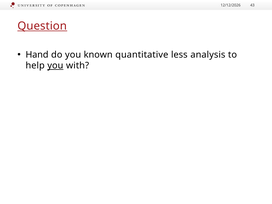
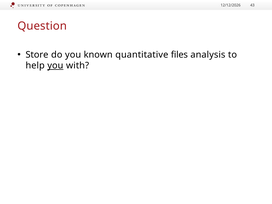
Question underline: present -> none
Hand: Hand -> Store
less: less -> files
